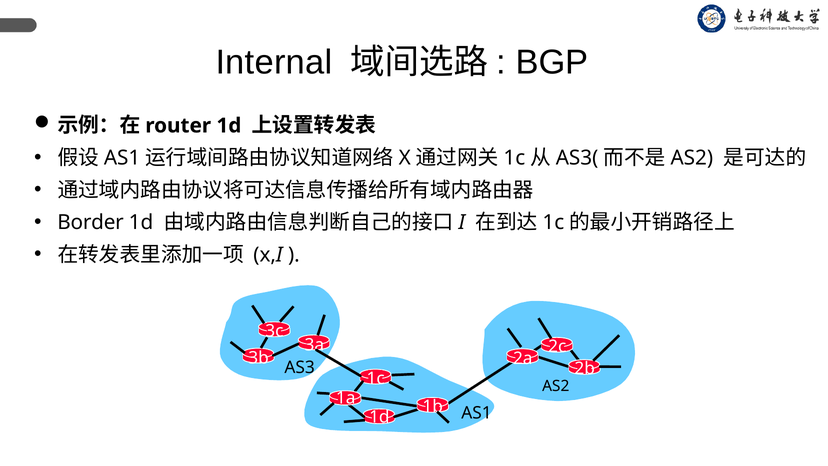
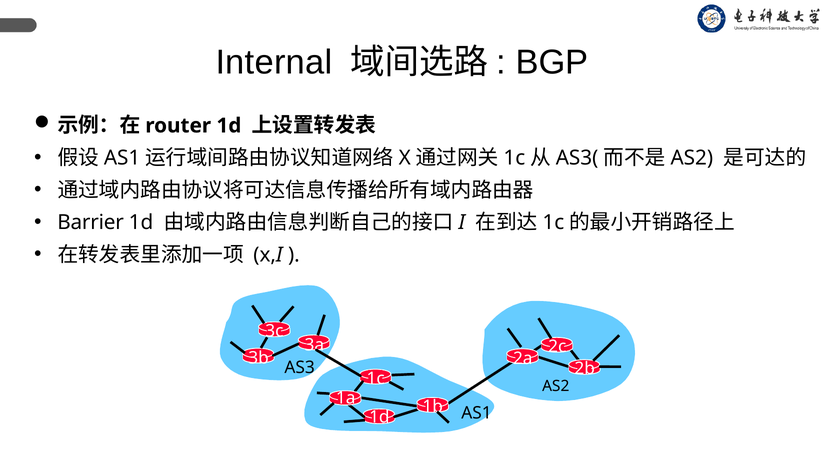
Border: Border -> Barrier
